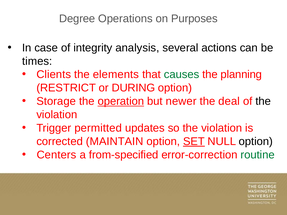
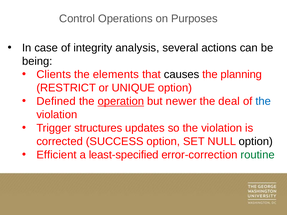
Degree: Degree -> Control
times: times -> being
causes colour: green -> black
DURING: DURING -> UNIQUE
Storage: Storage -> Defined
the at (263, 101) colour: black -> blue
permitted: permitted -> structures
MAINTAIN: MAINTAIN -> SUCCESS
SET underline: present -> none
Centers: Centers -> Efficient
from-specified: from-specified -> least-specified
